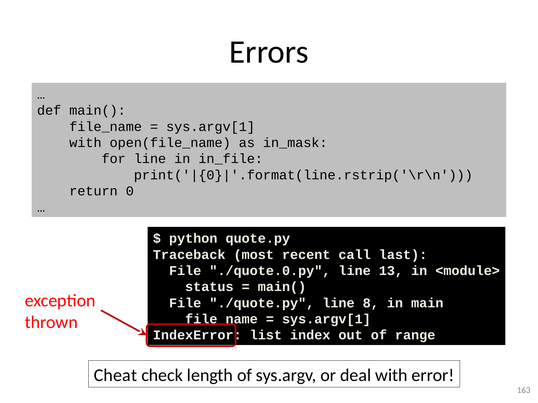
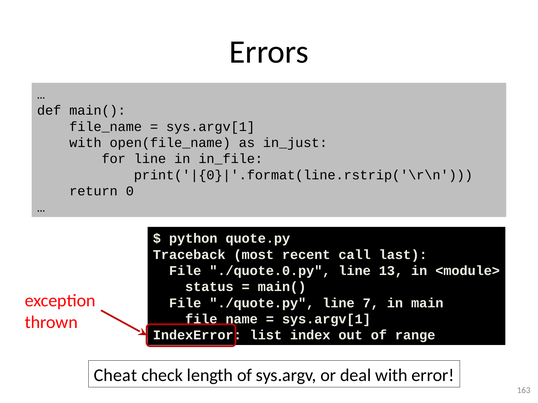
in_mask: in_mask -> in_just
8: 8 -> 7
